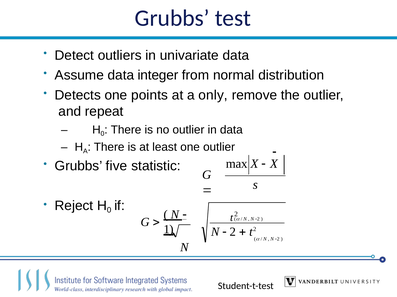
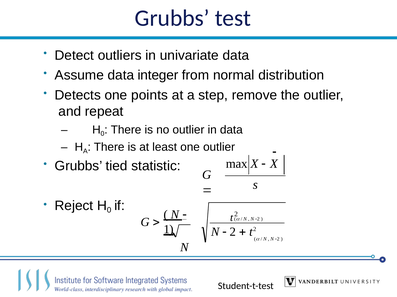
only: only -> step
five: five -> tied
